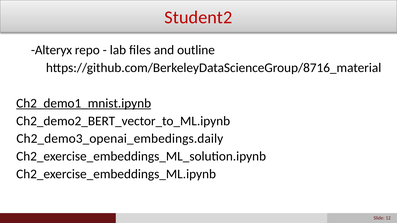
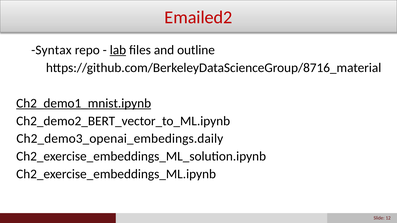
Student2: Student2 -> Emailed2
Alteryx: Alteryx -> Syntax
lab underline: none -> present
